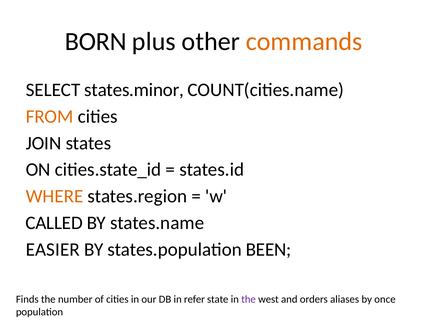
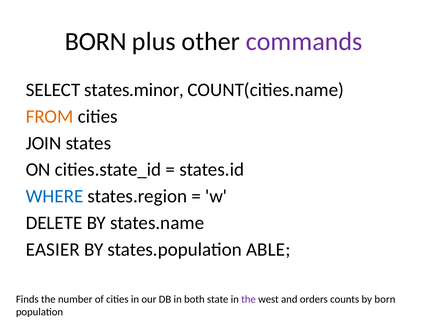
commands colour: orange -> purple
WHERE colour: orange -> blue
CALLED: CALLED -> DELETE
BEEN: BEEN -> ABLE
refer: refer -> both
aliases: aliases -> counts
by once: once -> born
